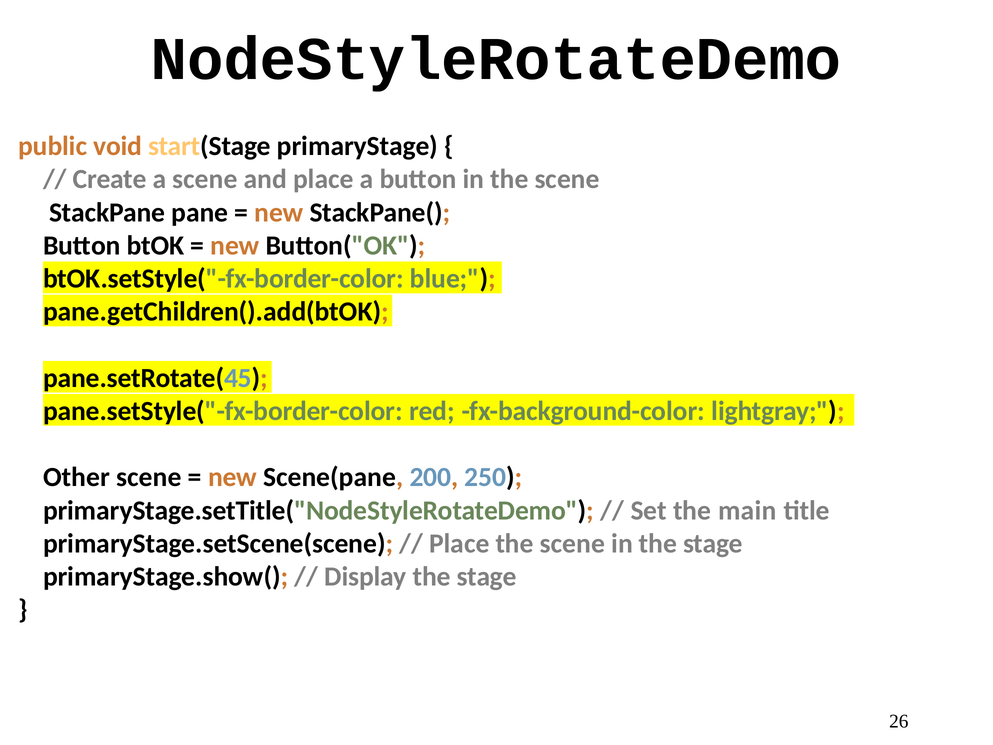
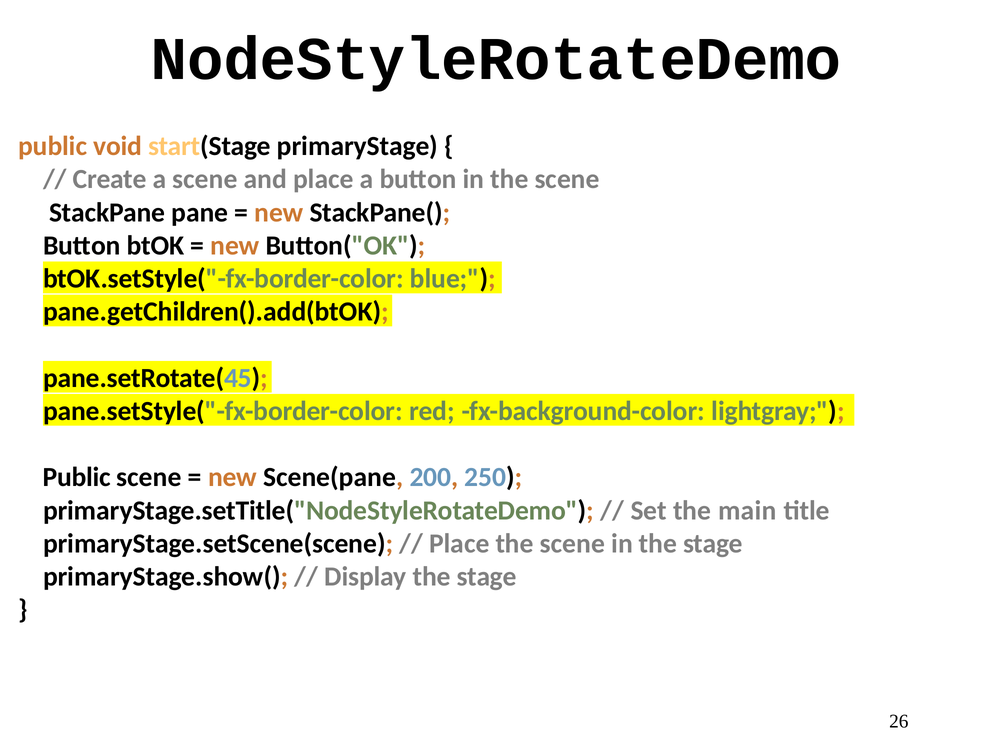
Other at (77, 477): Other -> Public
